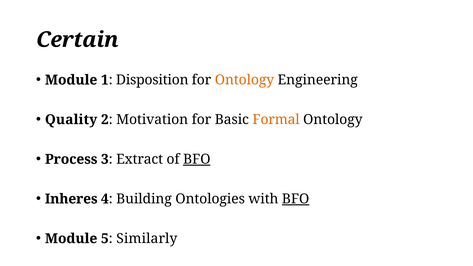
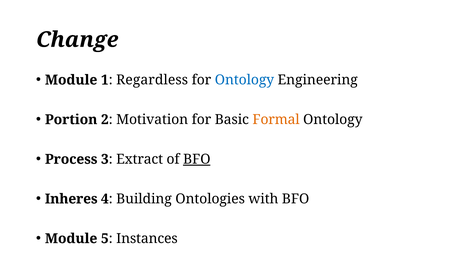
Certain: Certain -> Change
Disposition: Disposition -> Regardless
Ontology at (244, 80) colour: orange -> blue
Quality: Quality -> Portion
BFO at (296, 199) underline: present -> none
Similarly: Similarly -> Instances
